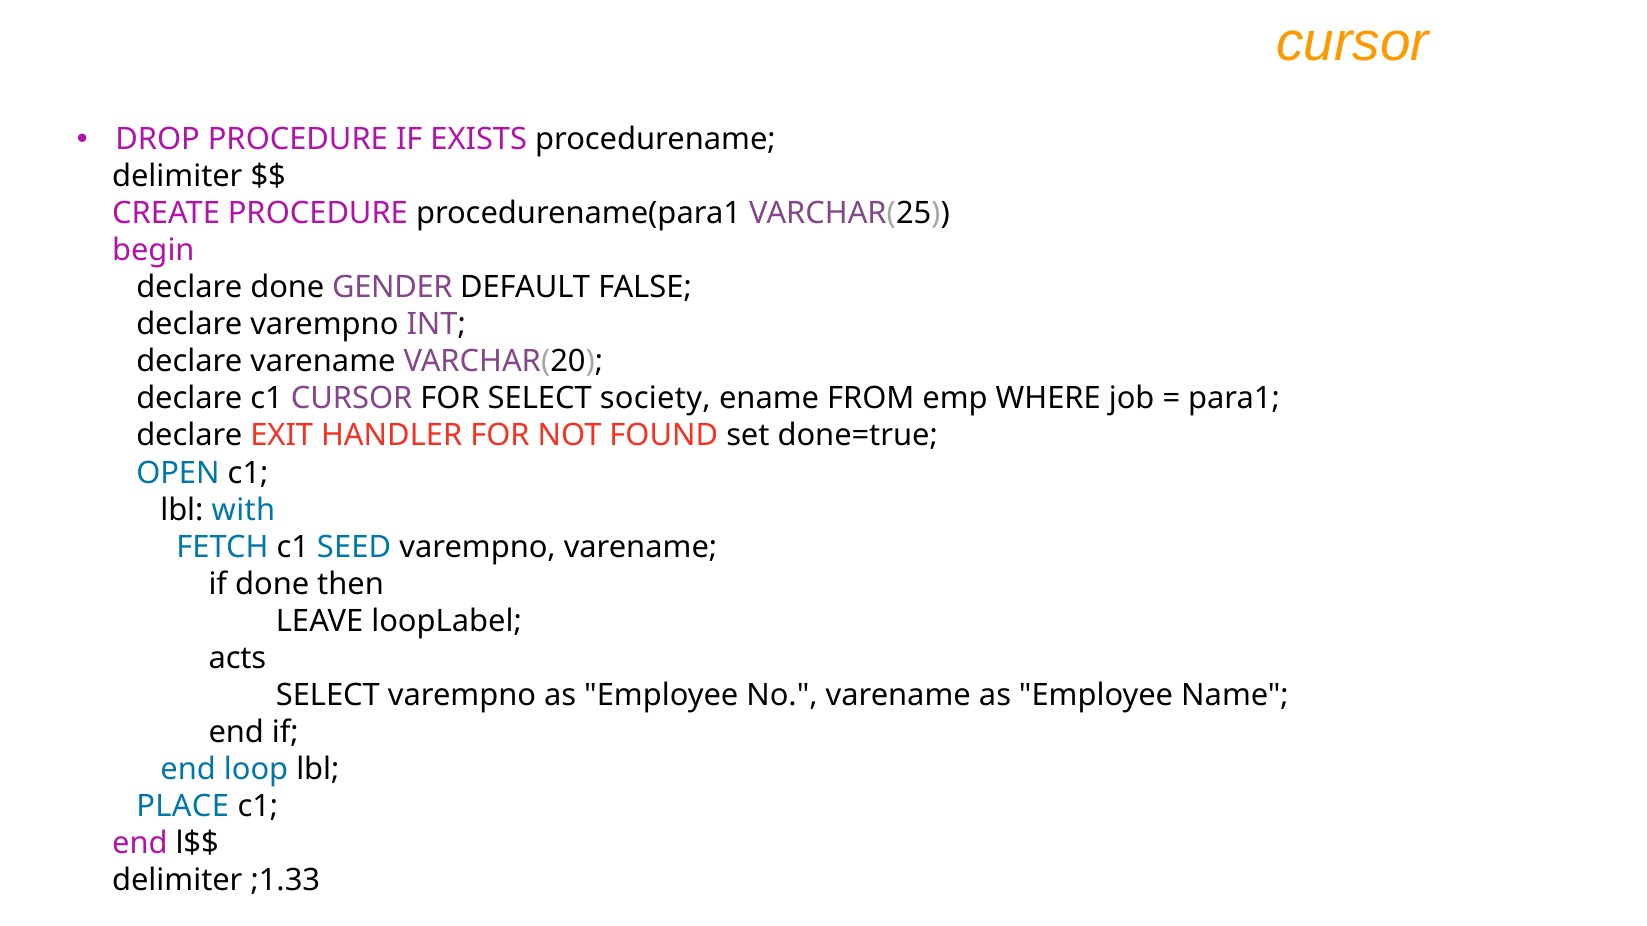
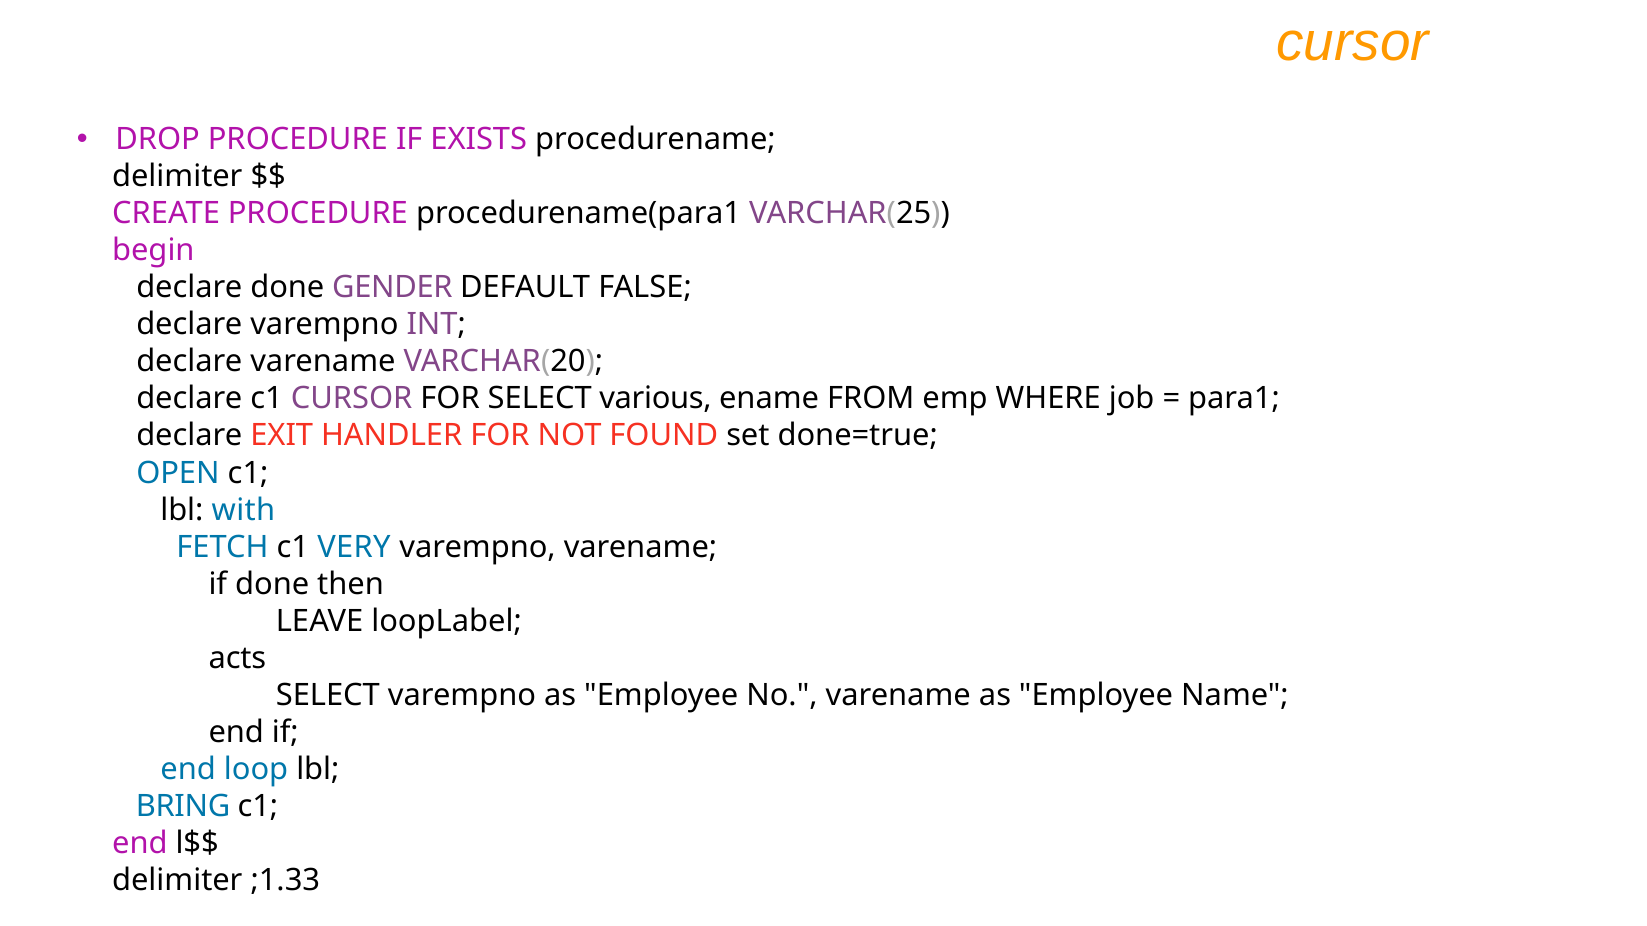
society: society -> various
SEED: SEED -> VERY
PLACE: PLACE -> BRING
